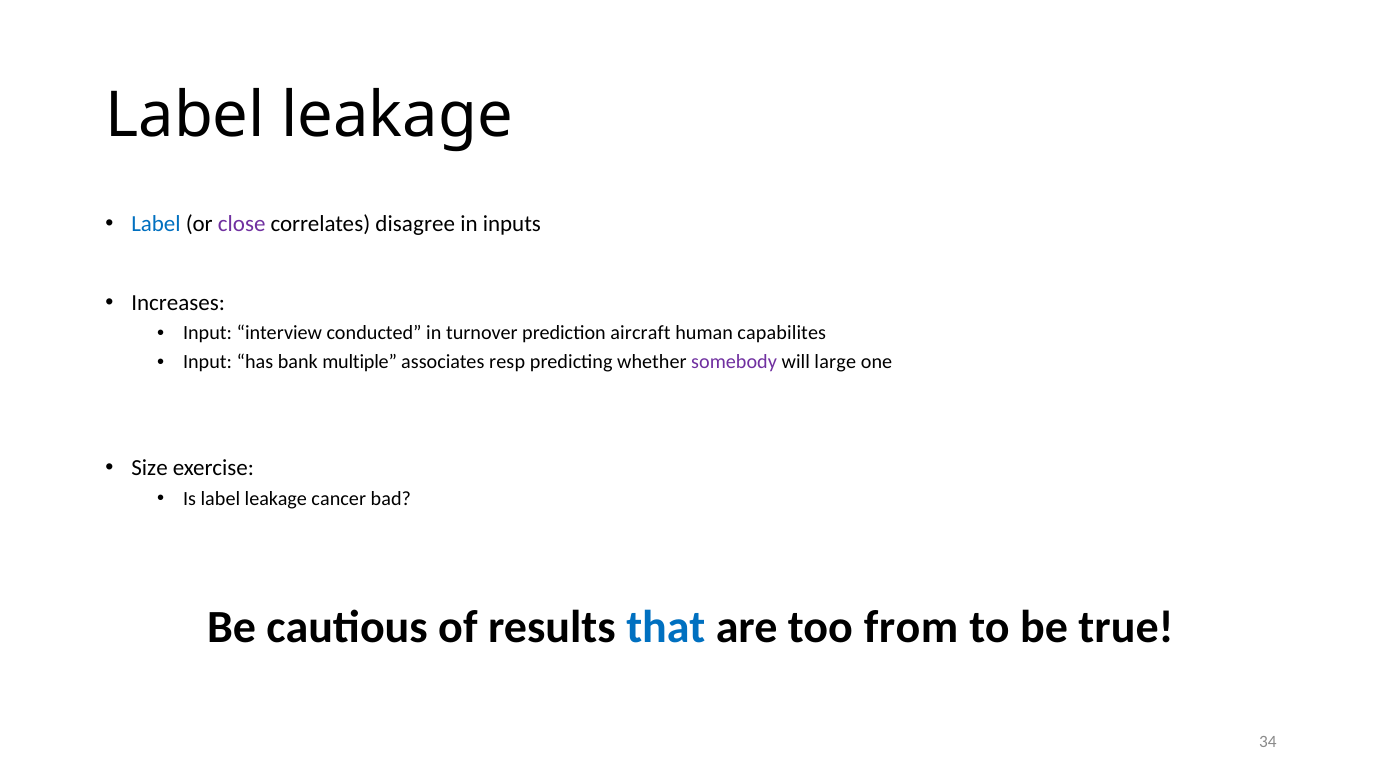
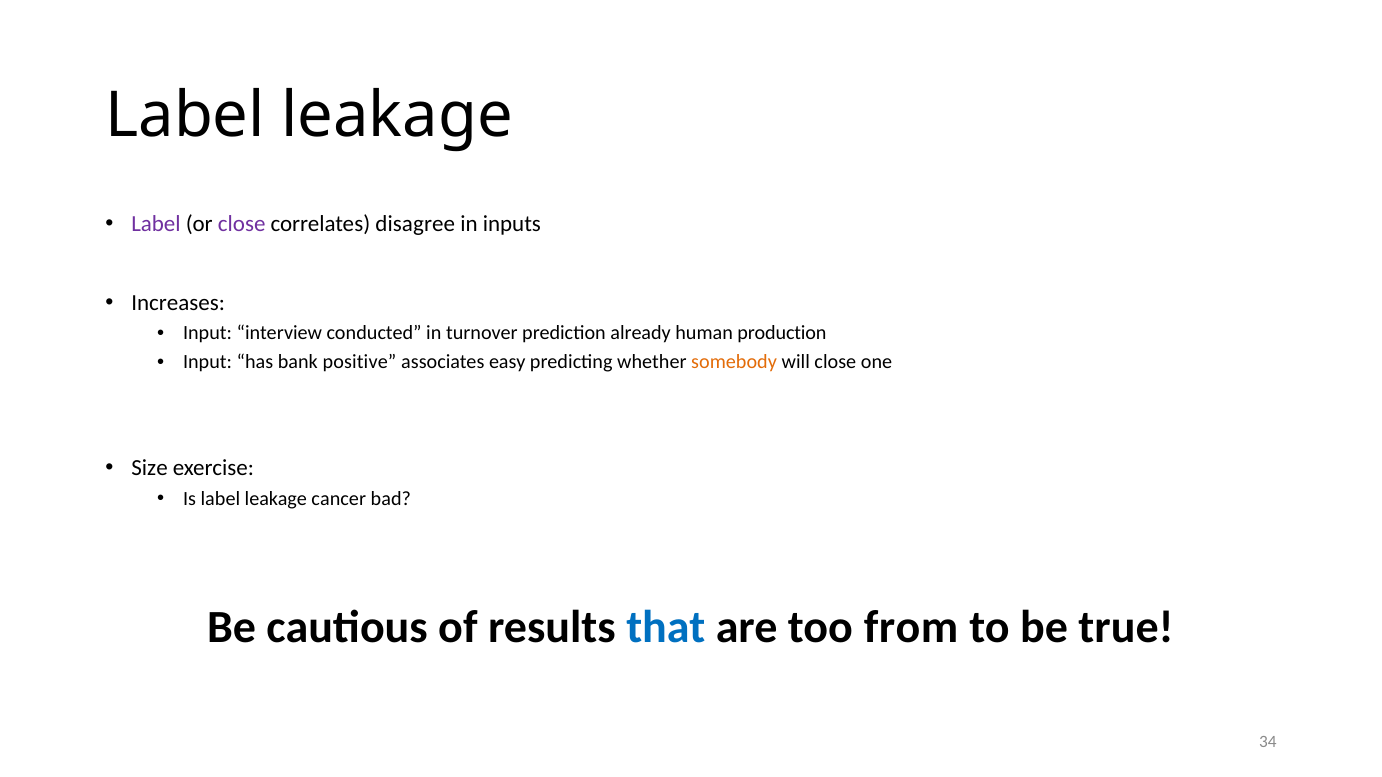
Label at (156, 224) colour: blue -> purple
aircraft: aircraft -> already
capabilites: capabilites -> production
multiple: multiple -> positive
resp: resp -> easy
somebody colour: purple -> orange
will large: large -> close
